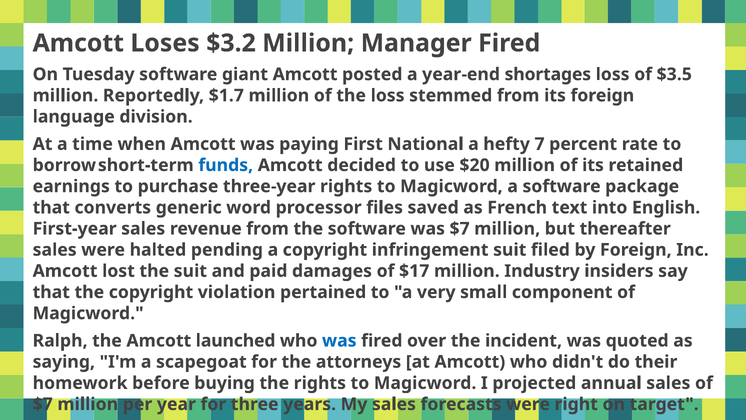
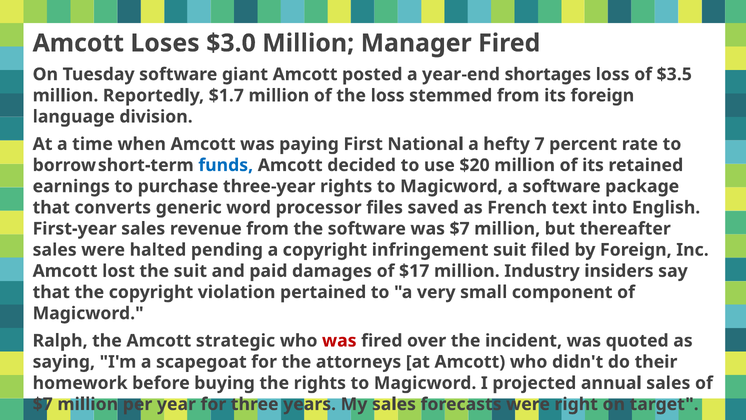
$3.2: $3.2 -> $3.0
launched: launched -> strategic
was at (339, 340) colour: blue -> red
